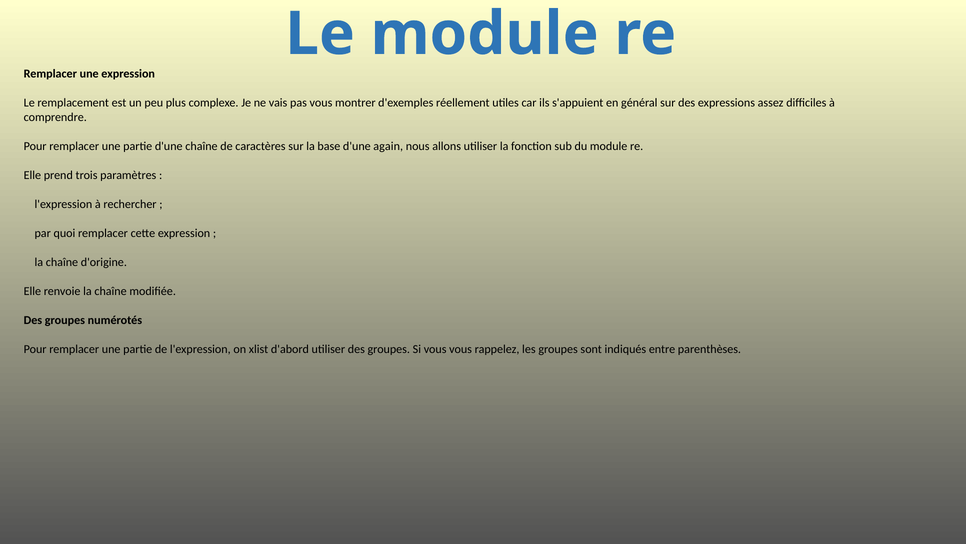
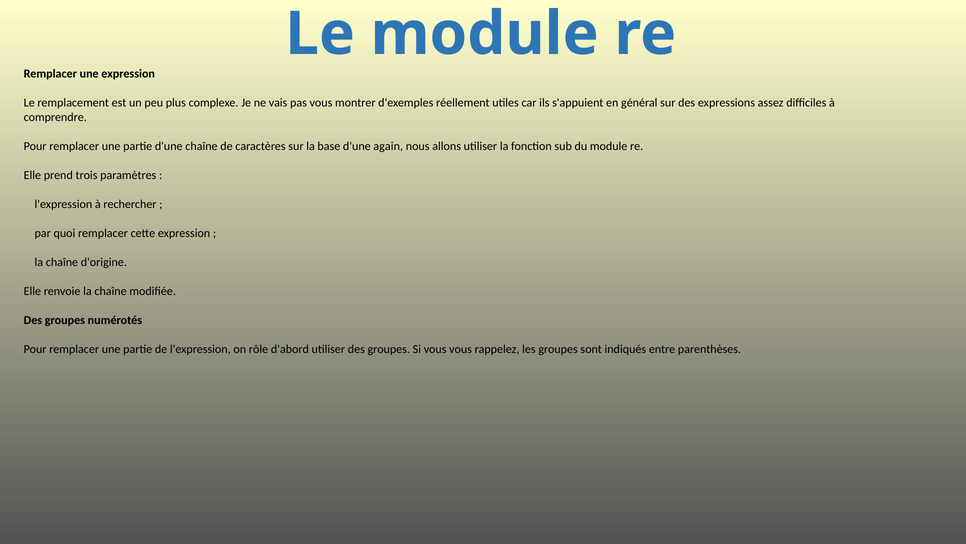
xlist: xlist -> rôle
